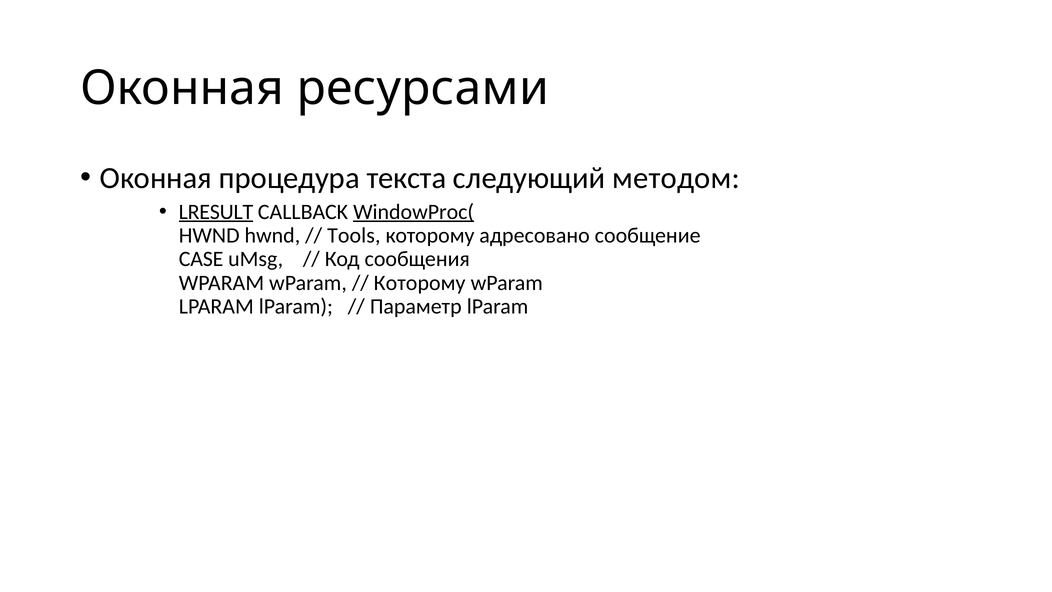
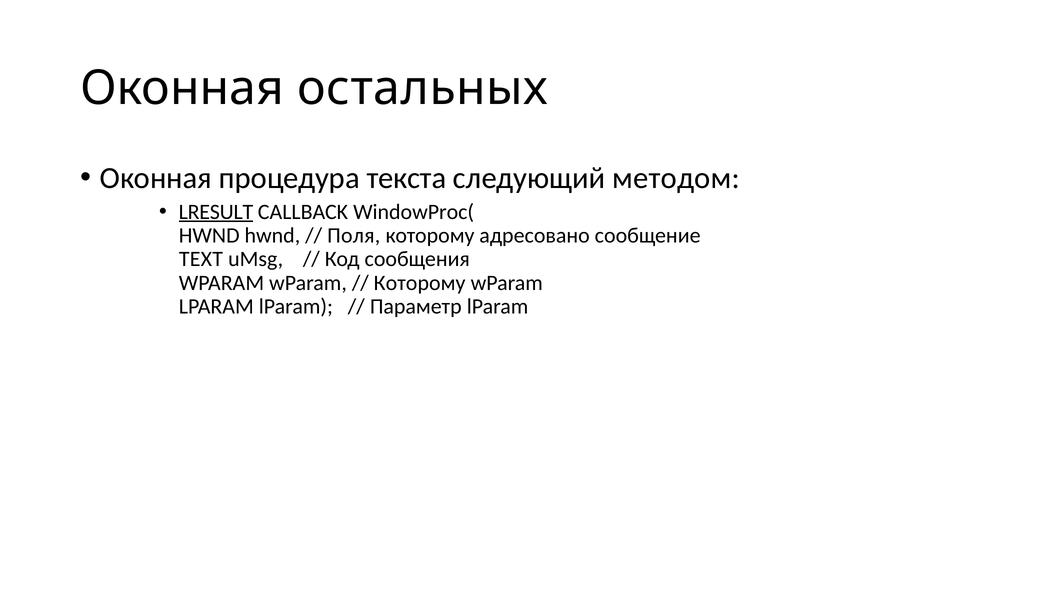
ресурсами: ресурсами -> остальных
WindowProc( underline: present -> none
Tools: Tools -> Поля
CASE: CASE -> TEXT
